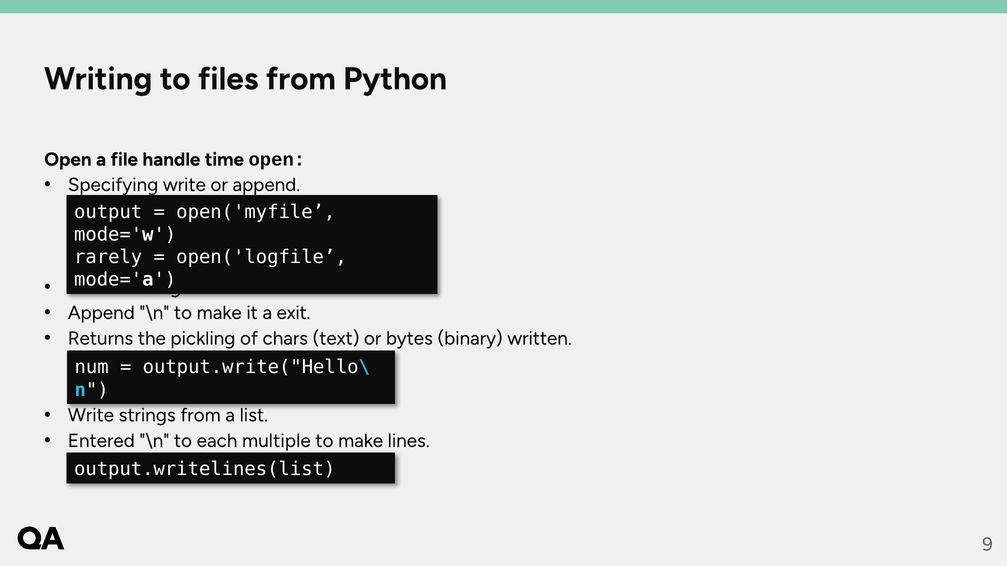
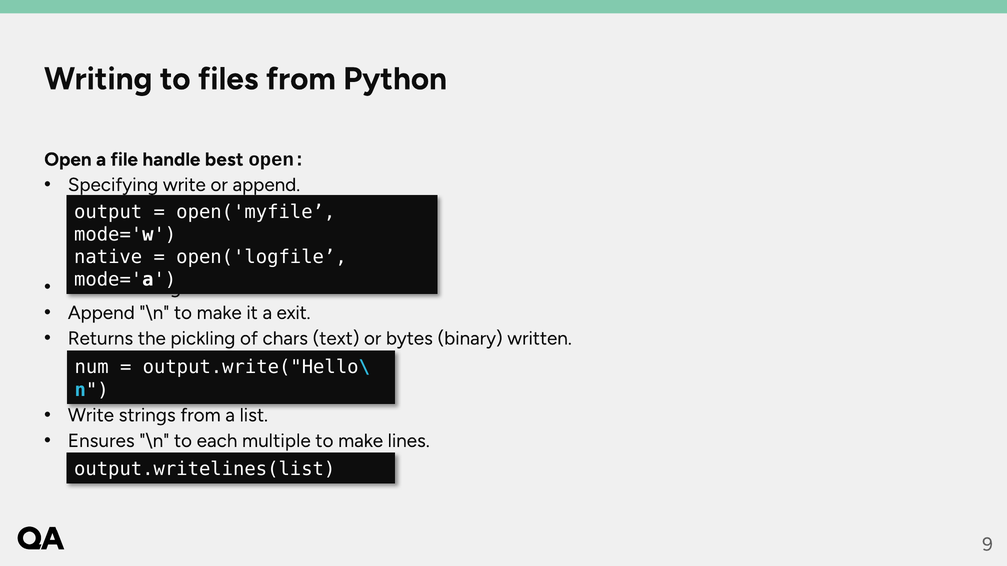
time: time -> best
rarely: rarely -> native
Entered: Entered -> Ensures
